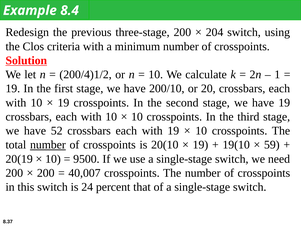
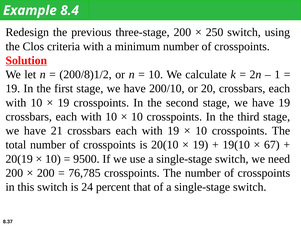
204: 204 -> 250
200/4)1/2: 200/4)1/2 -> 200/8)1/2
52: 52 -> 21
number at (48, 145) underline: present -> none
59: 59 -> 67
40,007: 40,007 -> 76,785
